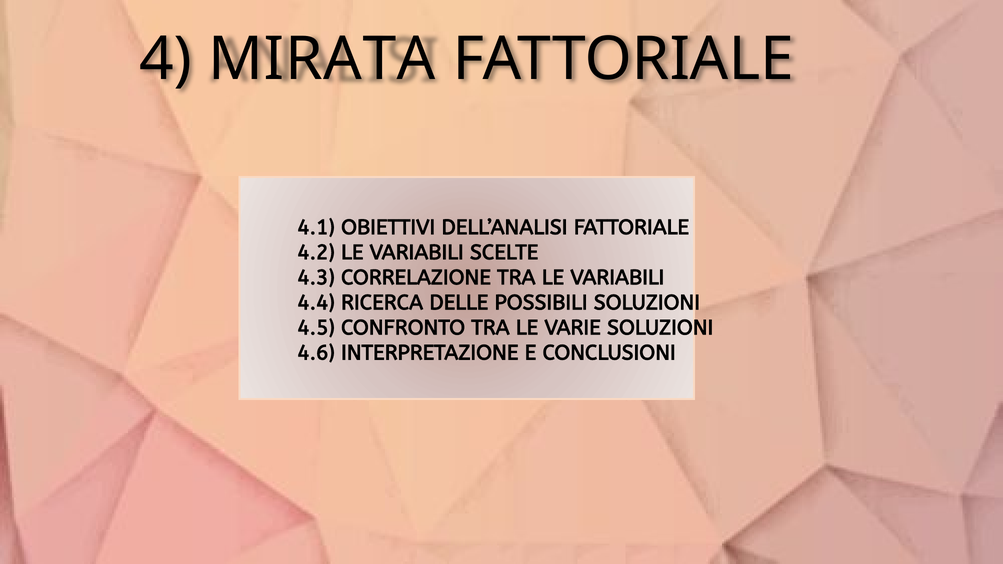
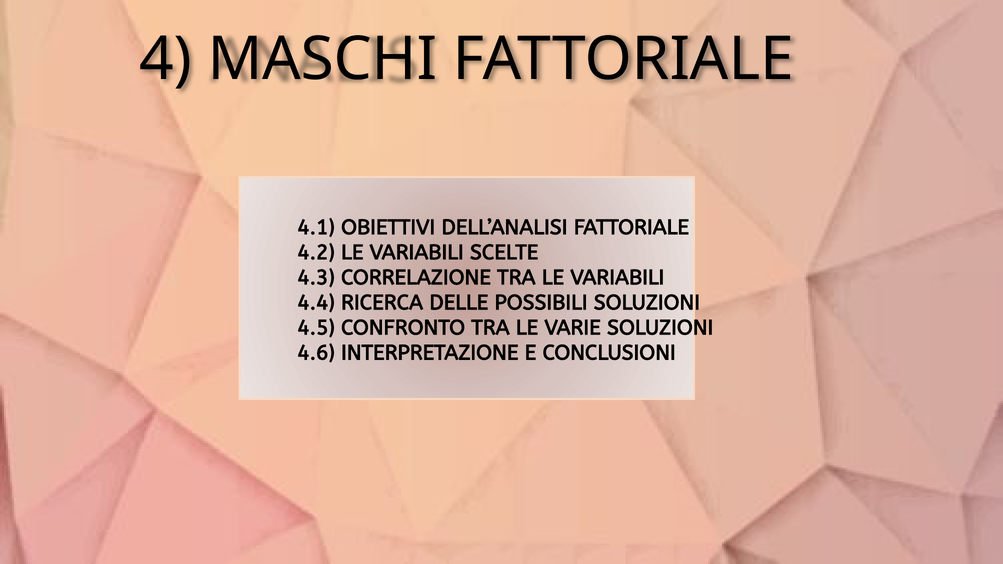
MIRATA: MIRATA -> MASCHI
